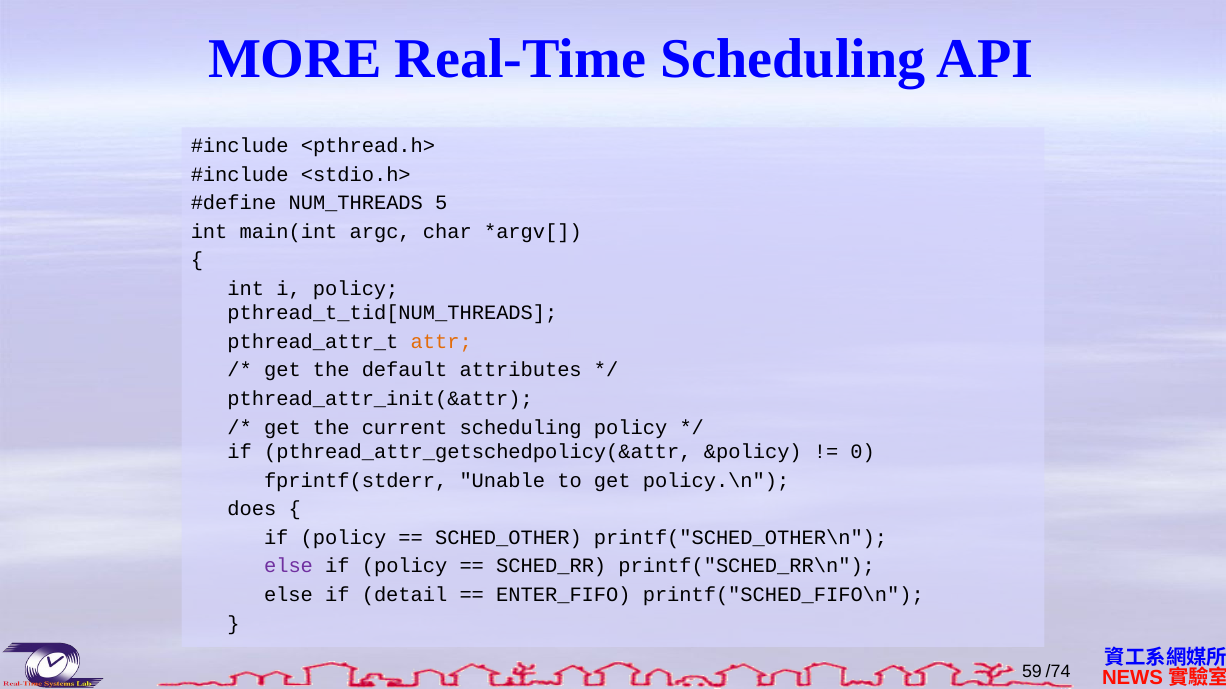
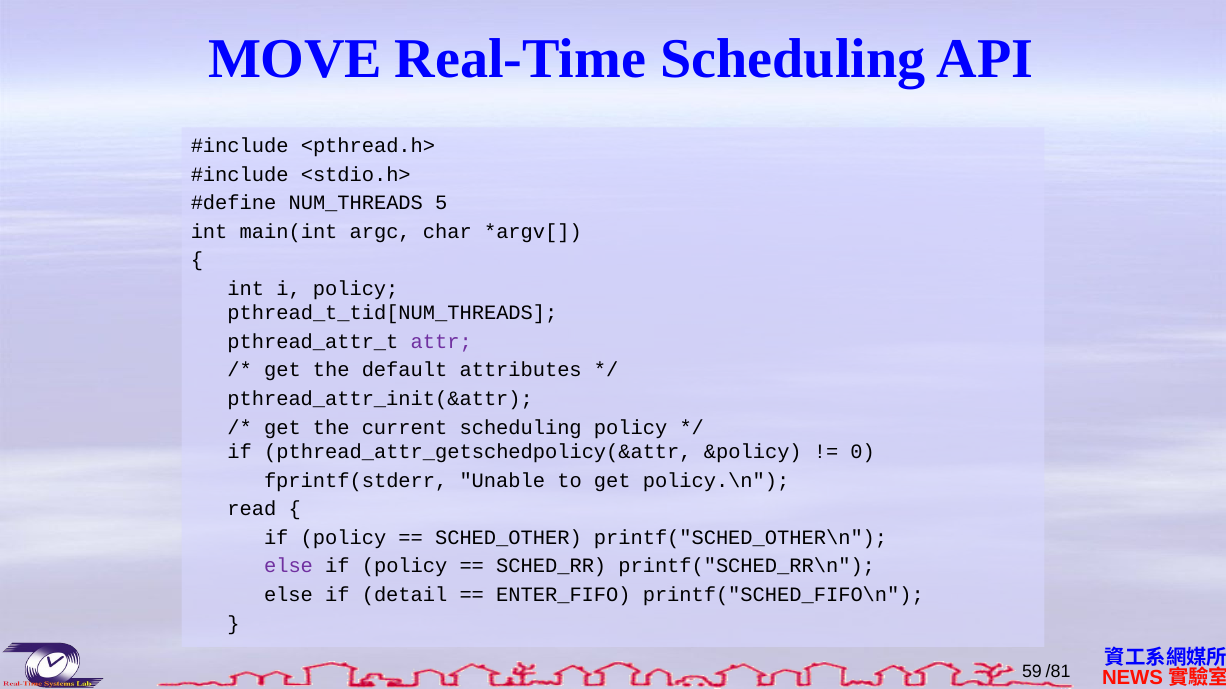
MORE: MORE -> MOVE
attr colour: orange -> purple
does: does -> read
/74: /74 -> /81
